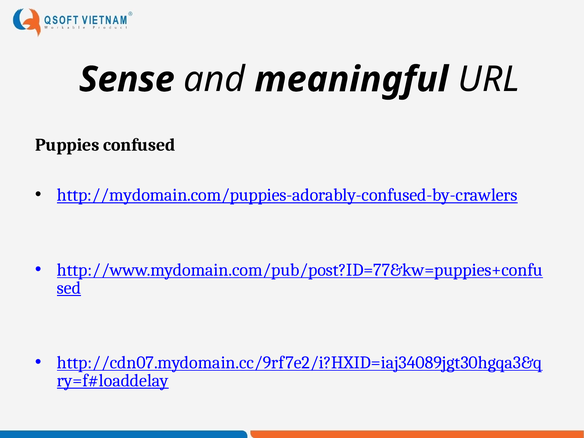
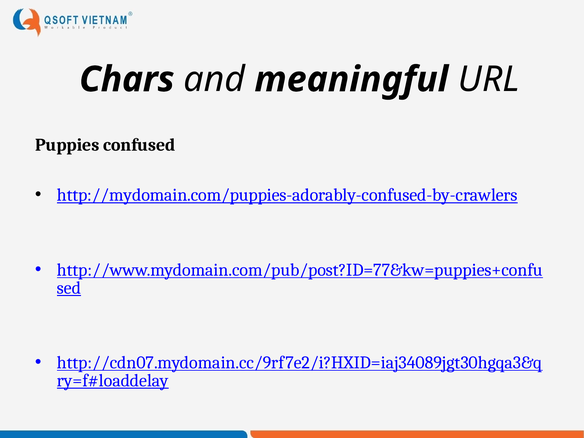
Sense: Sense -> Chars
